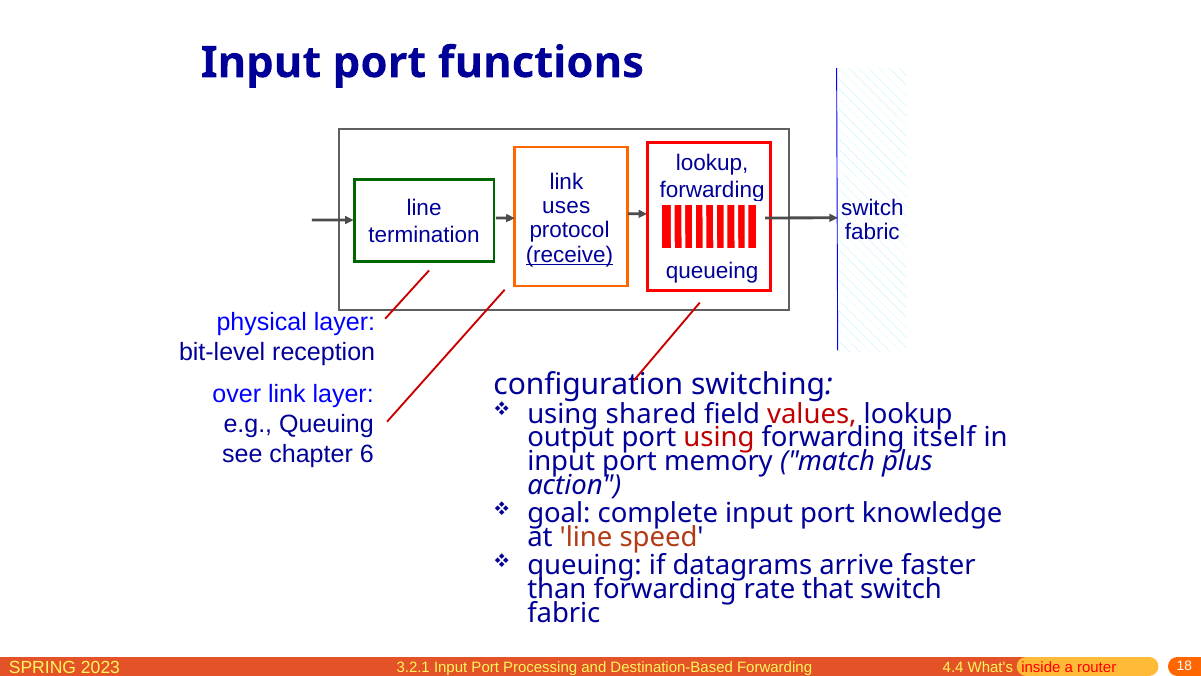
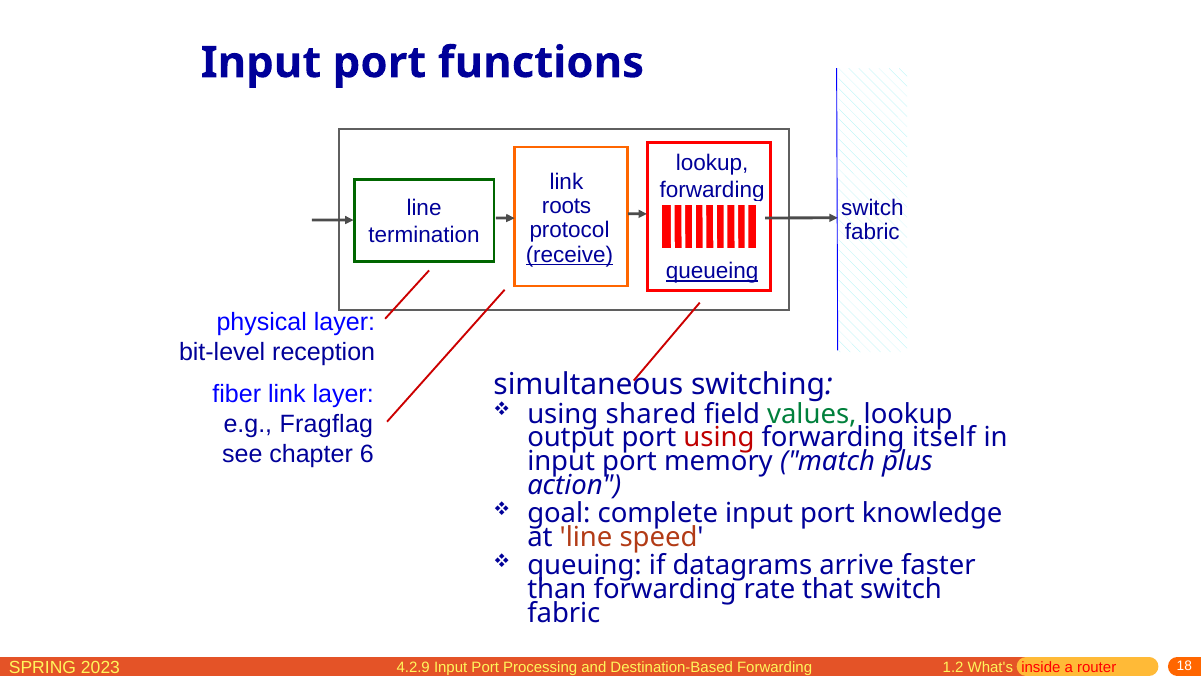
uses: uses -> roots
queueing underline: none -> present
configuration: configuration -> simultaneous
over: over -> fiber
values colour: red -> green
e.g Queuing: Queuing -> Fragflag
3.2.1: 3.2.1 -> 4.2.9
4.4: 4.4 -> 1.2
